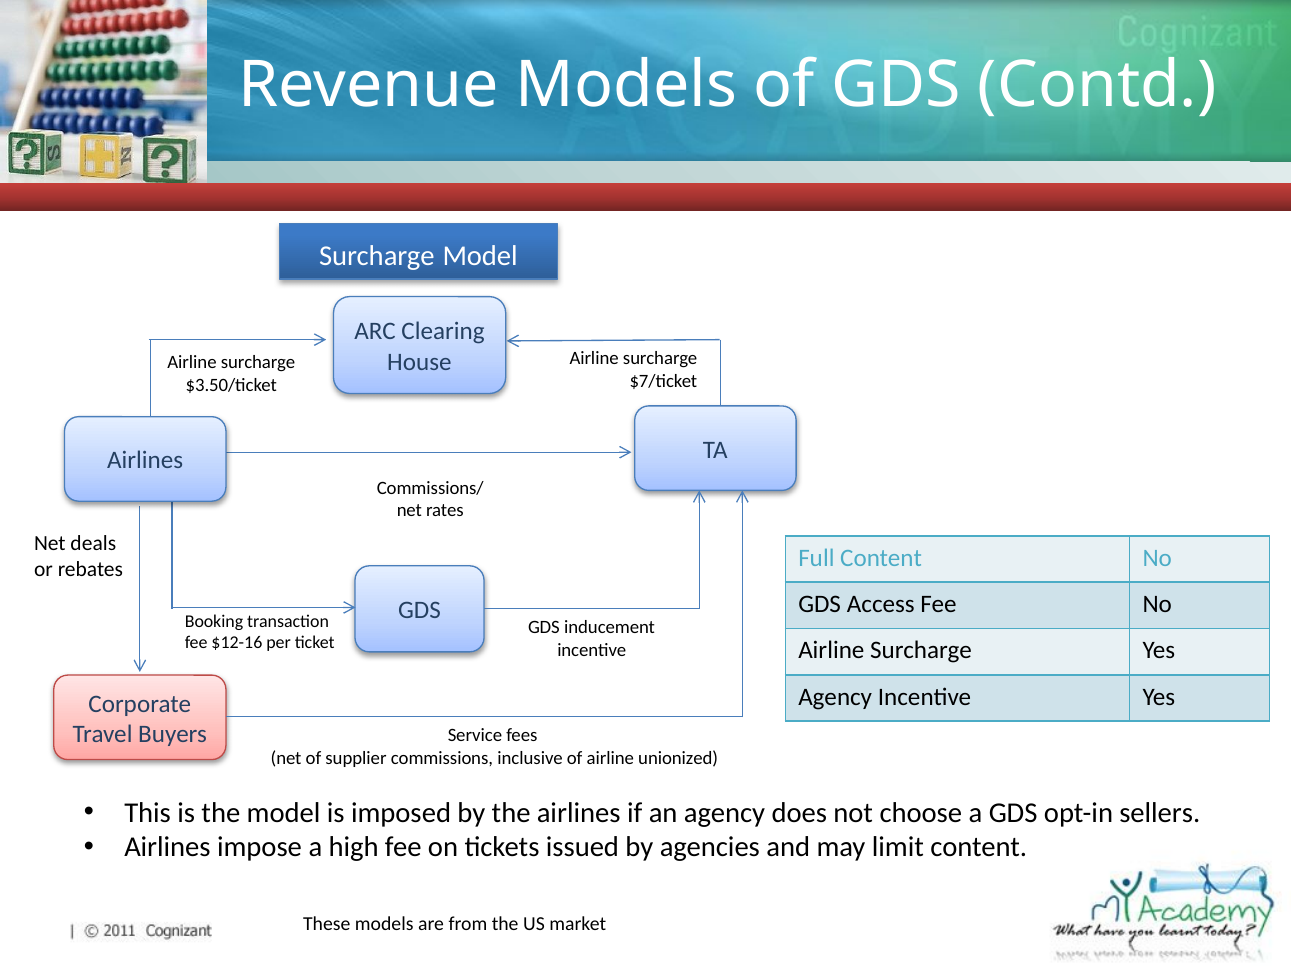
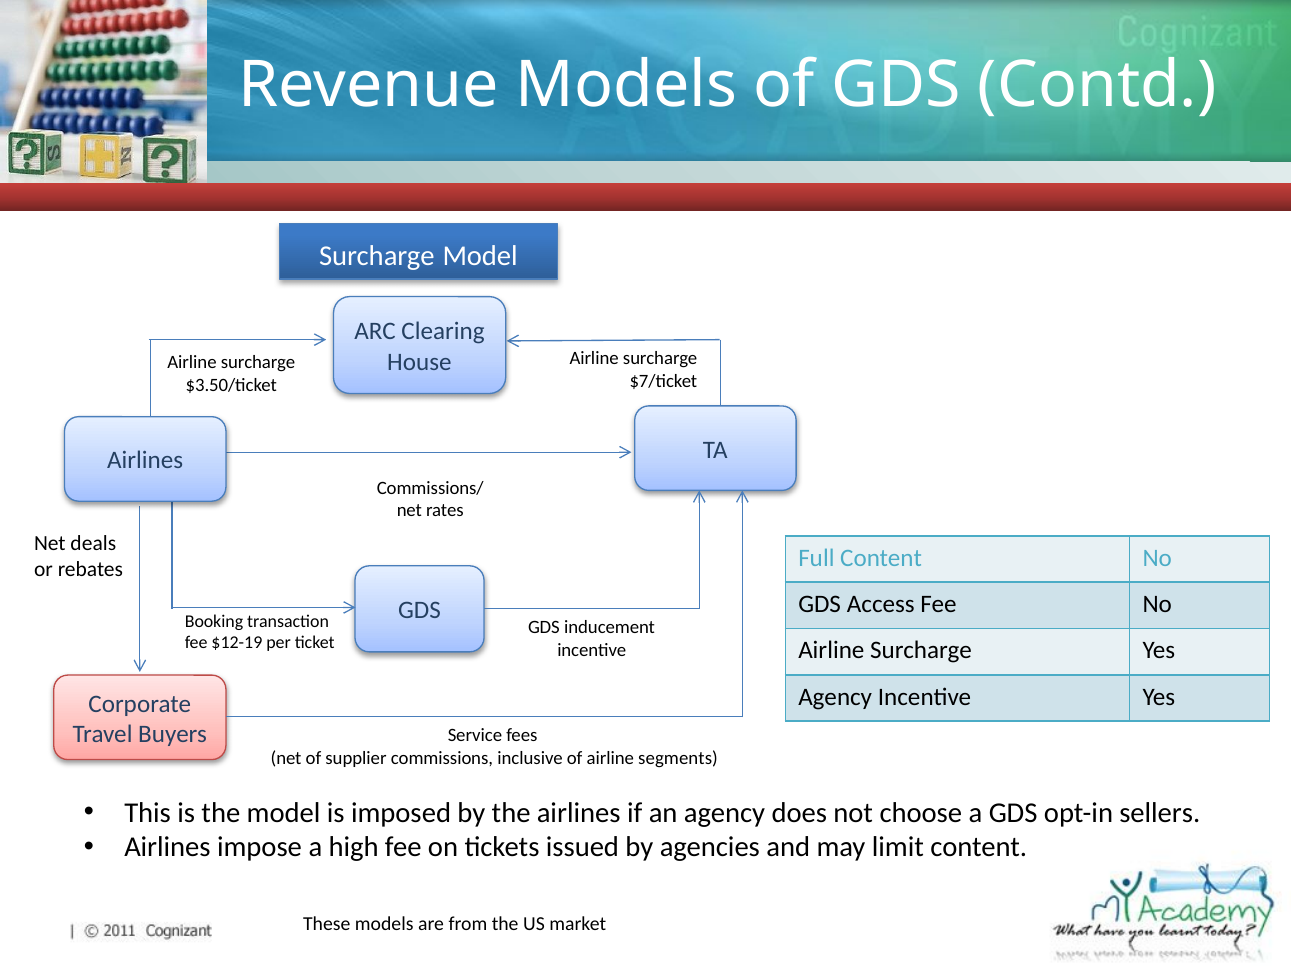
$12-16: $12-16 -> $12-19
unionized: unionized -> segments
